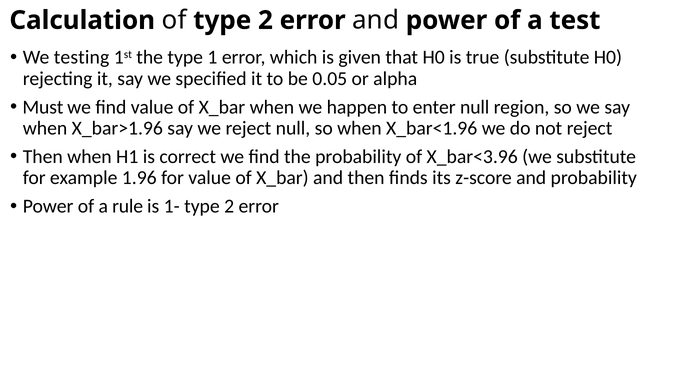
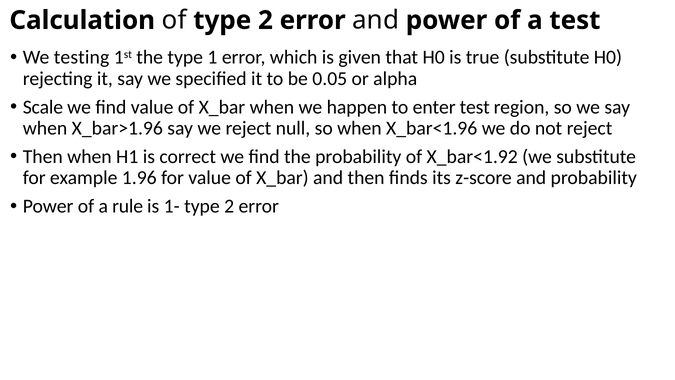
Must: Must -> Scale
enter null: null -> test
X_bar<3.96: X_bar<3.96 -> X_bar<1.92
